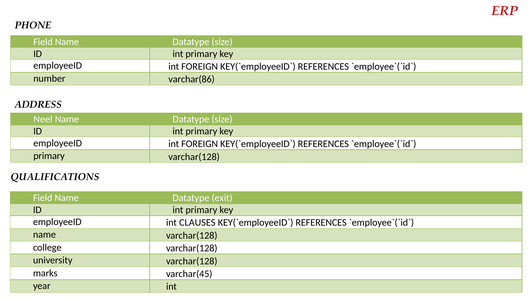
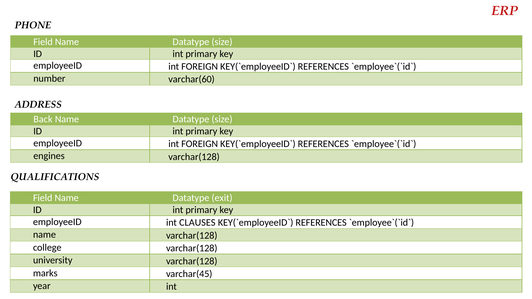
varchar(86: varchar(86 -> varchar(60
Neel: Neel -> Back
primary at (49, 156): primary -> engines
